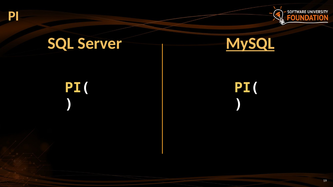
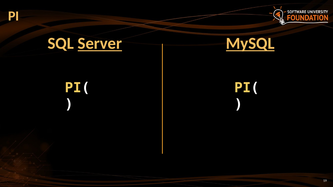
Server underline: none -> present
